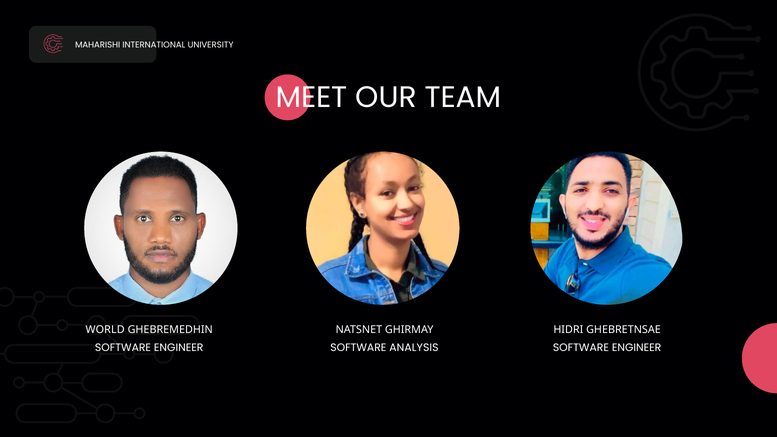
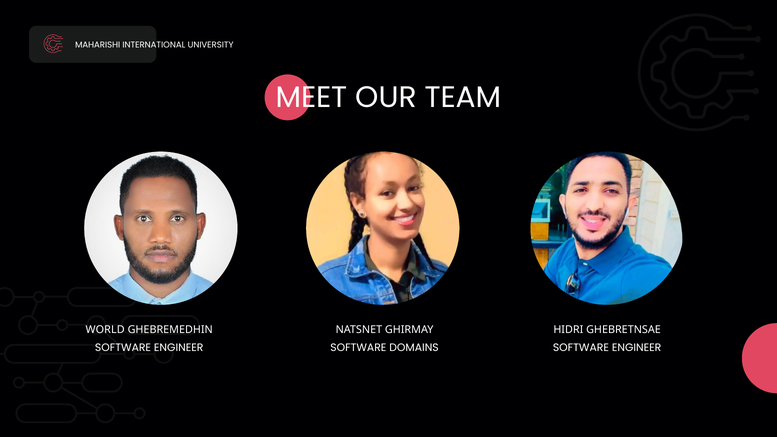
ANALYSIS: ANALYSIS -> DOMAINS
